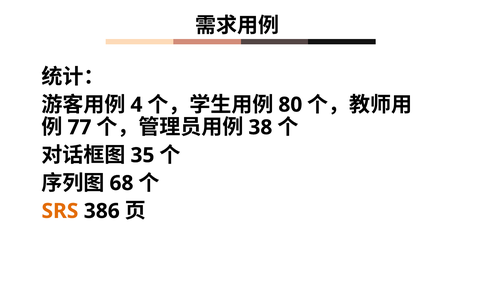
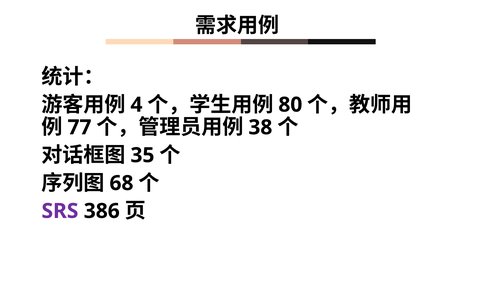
SRS colour: orange -> purple
